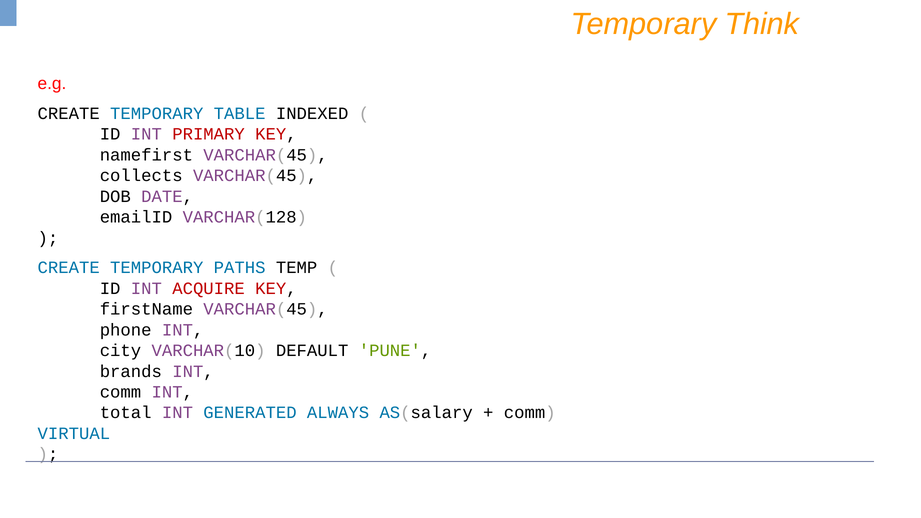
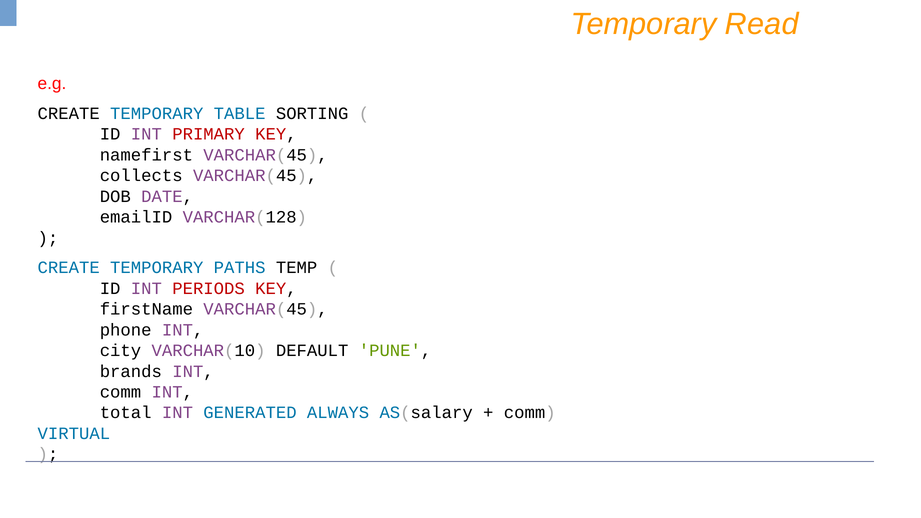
Think: Think -> Read
INDEXED: INDEXED -> SORTING
ACQUIRE: ACQUIRE -> PERIODS
